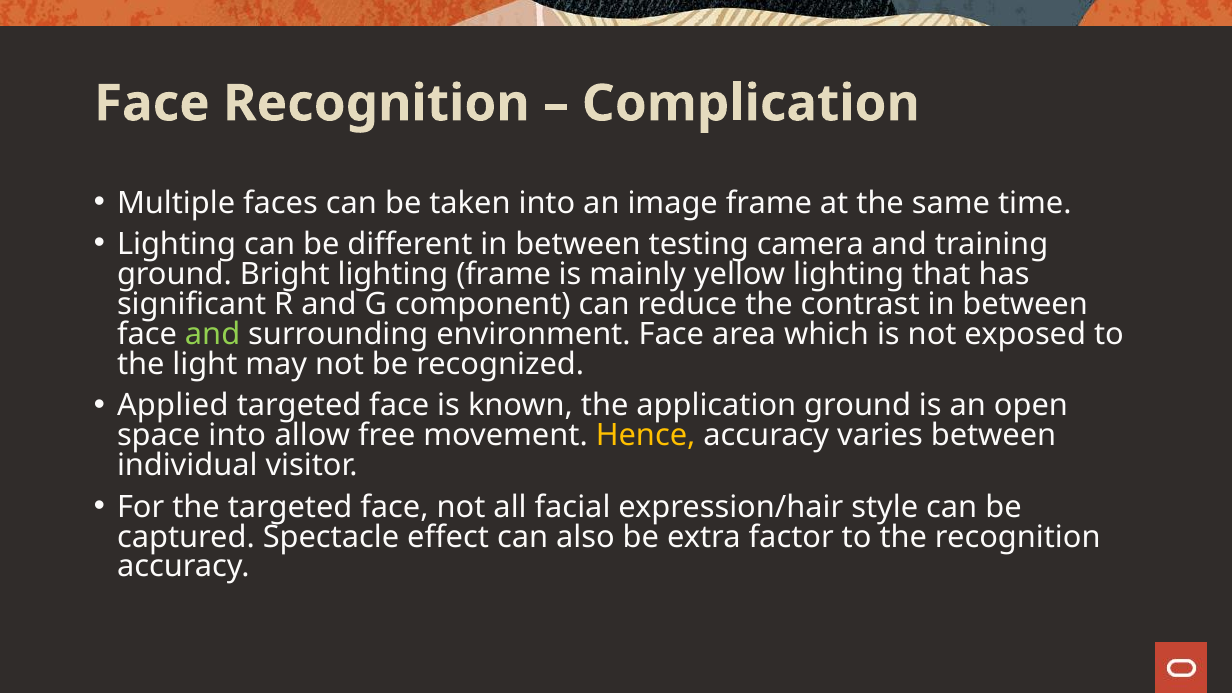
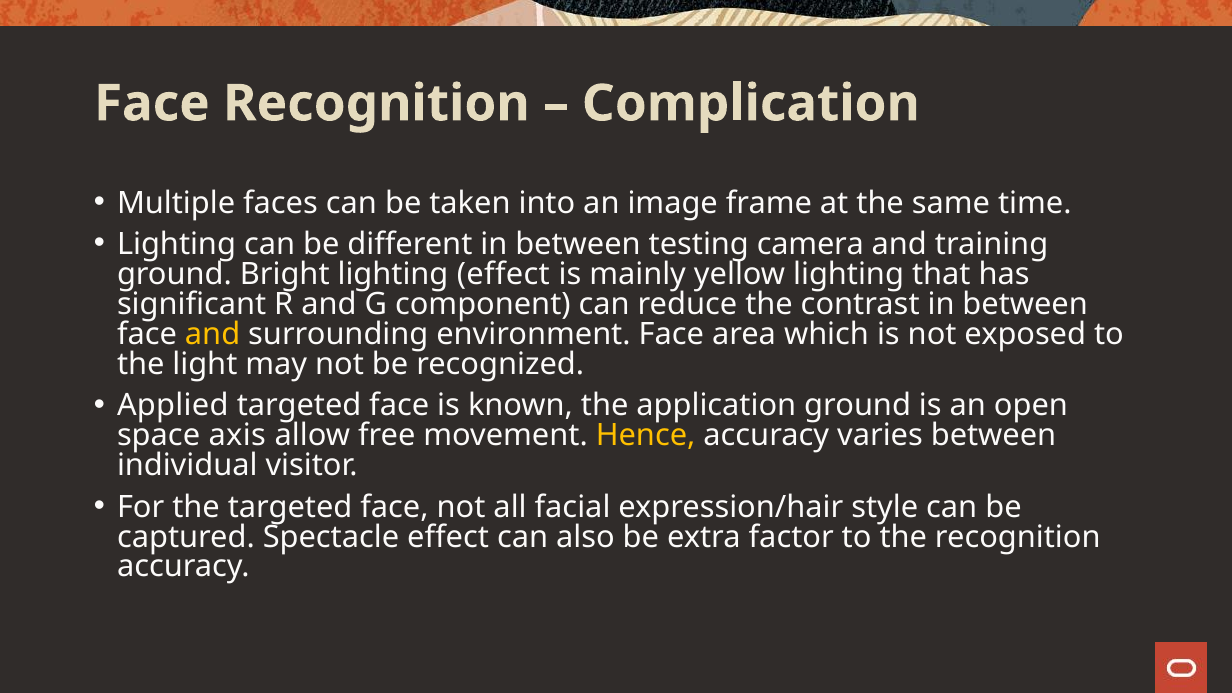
lighting frame: frame -> effect
and at (213, 334) colour: light green -> yellow
space into: into -> axis
